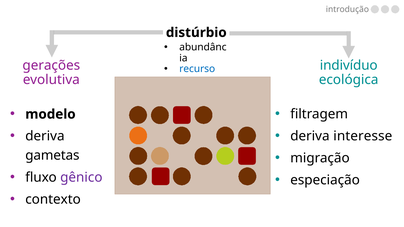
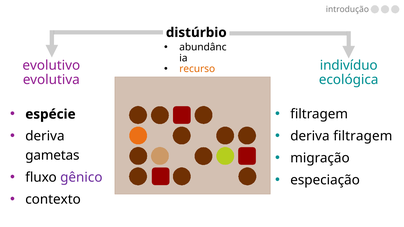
gerações: gerações -> evolutivo
recurso colour: blue -> orange
modelo: modelo -> espécie
deriva interesse: interesse -> filtragem
